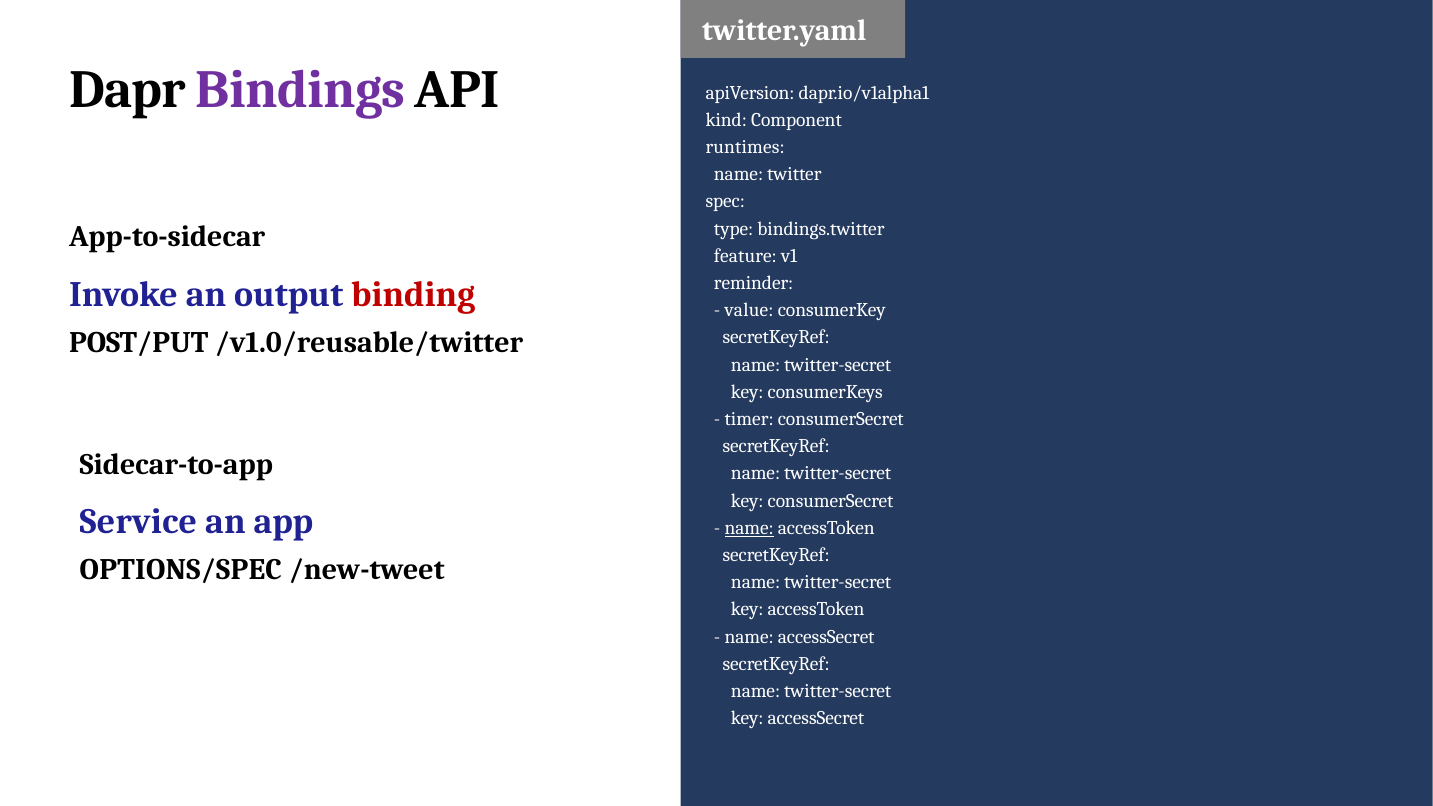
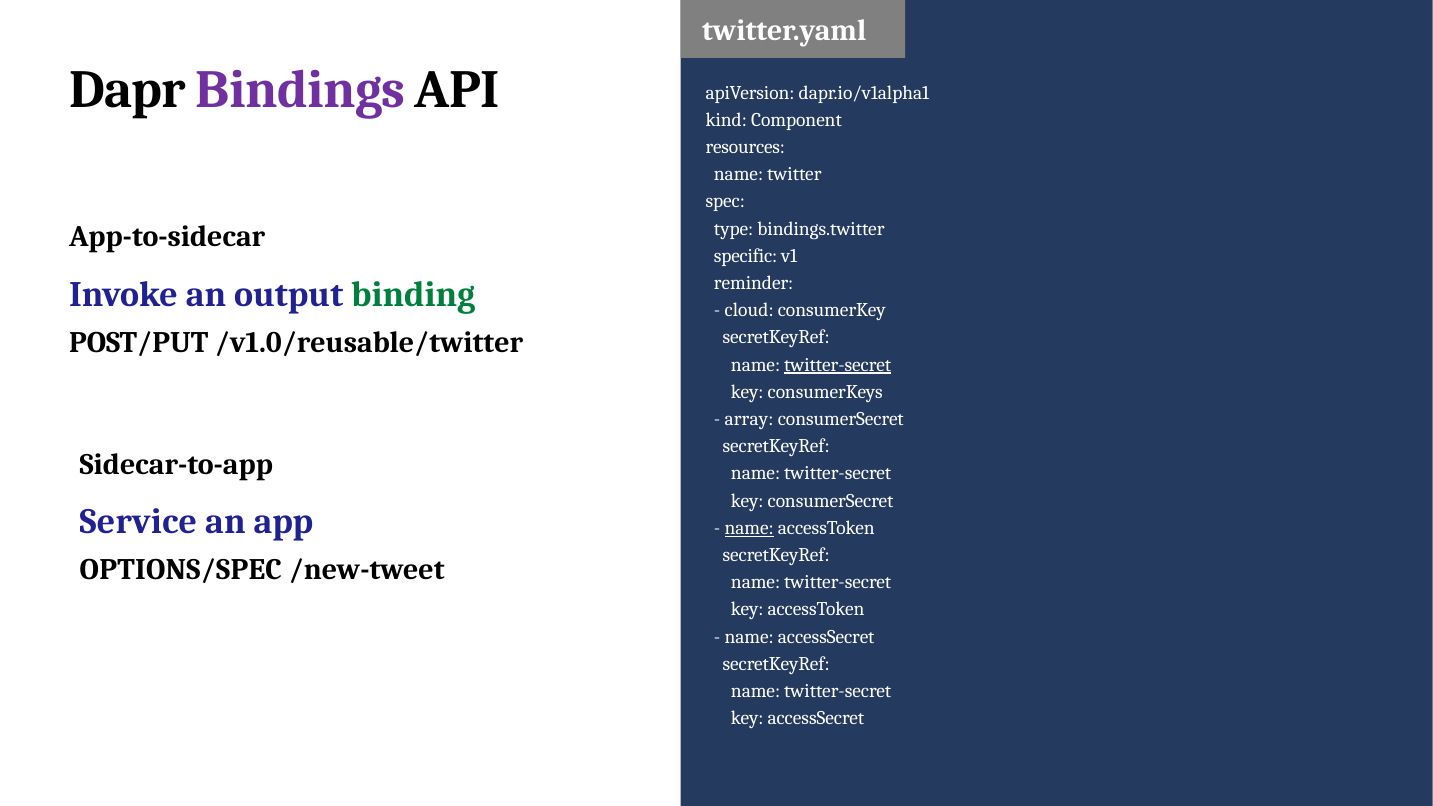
runtimes: runtimes -> resources
feature: feature -> specific
binding colour: red -> green
value: value -> cloud
twitter-secret at (838, 365) underline: none -> present
timer: timer -> array
